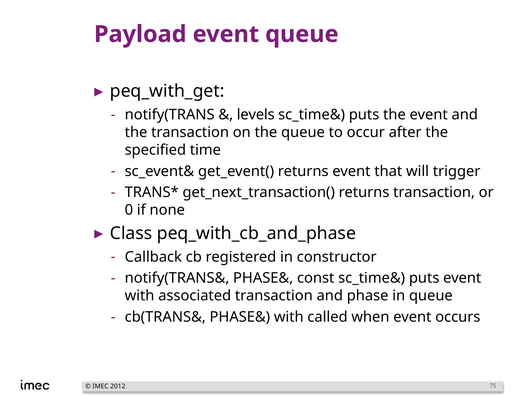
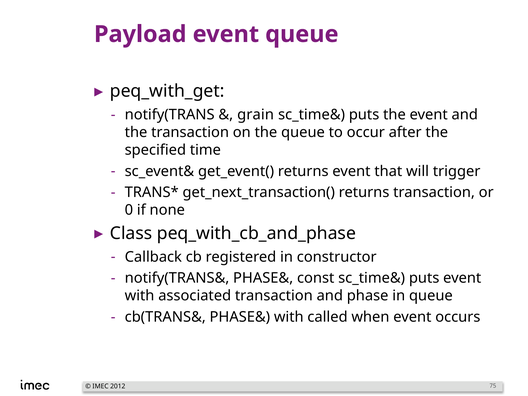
levels: levels -> grain
